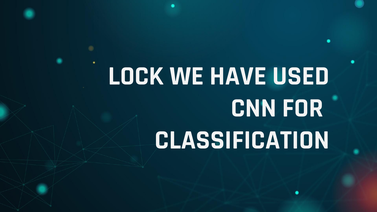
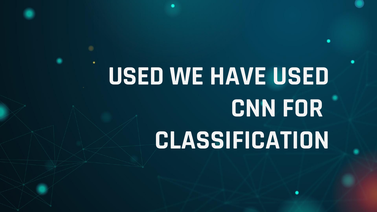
LOCK at (136, 76): LOCK -> USED
